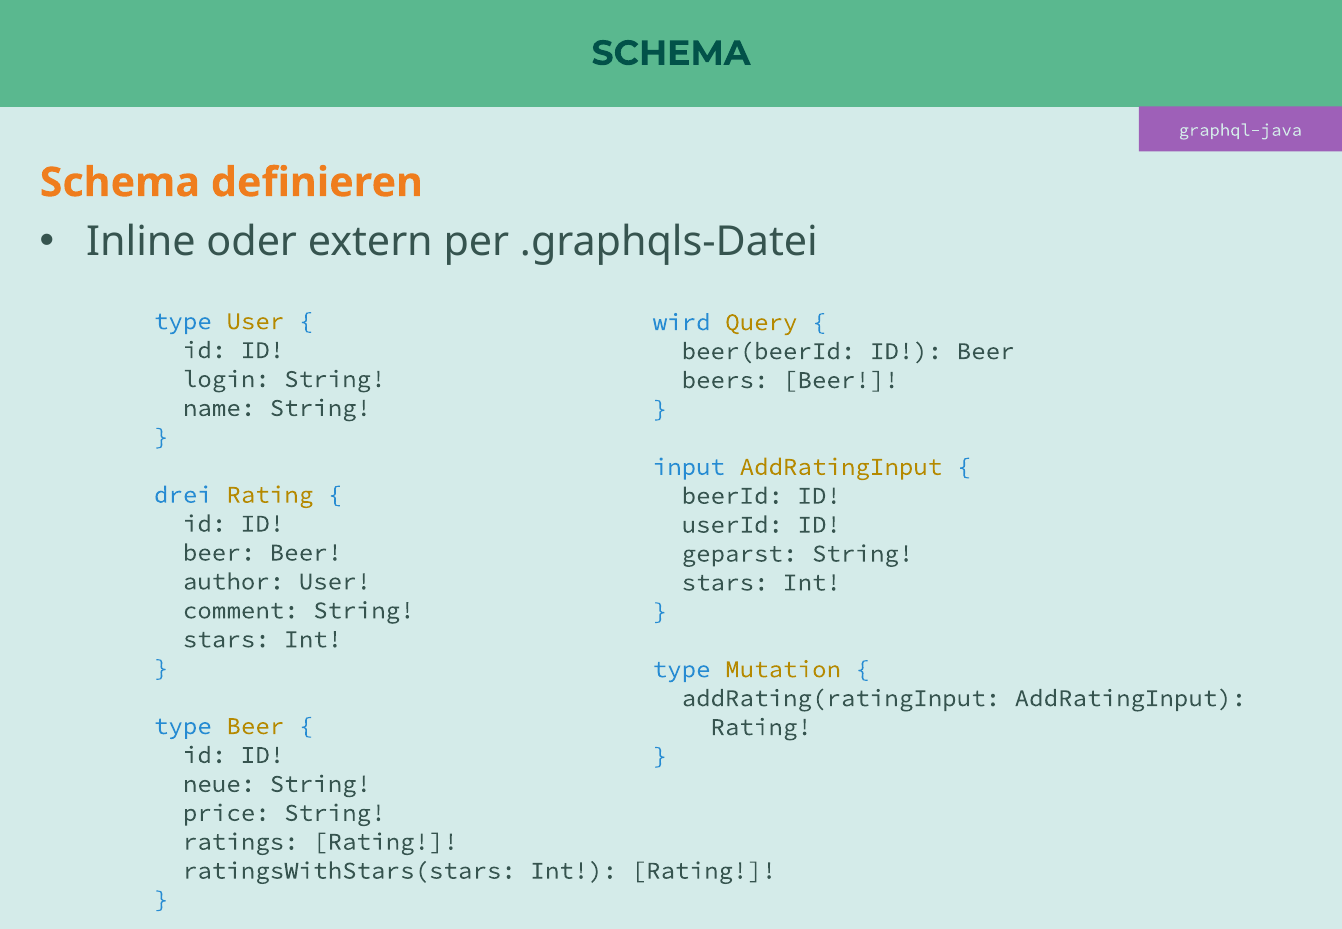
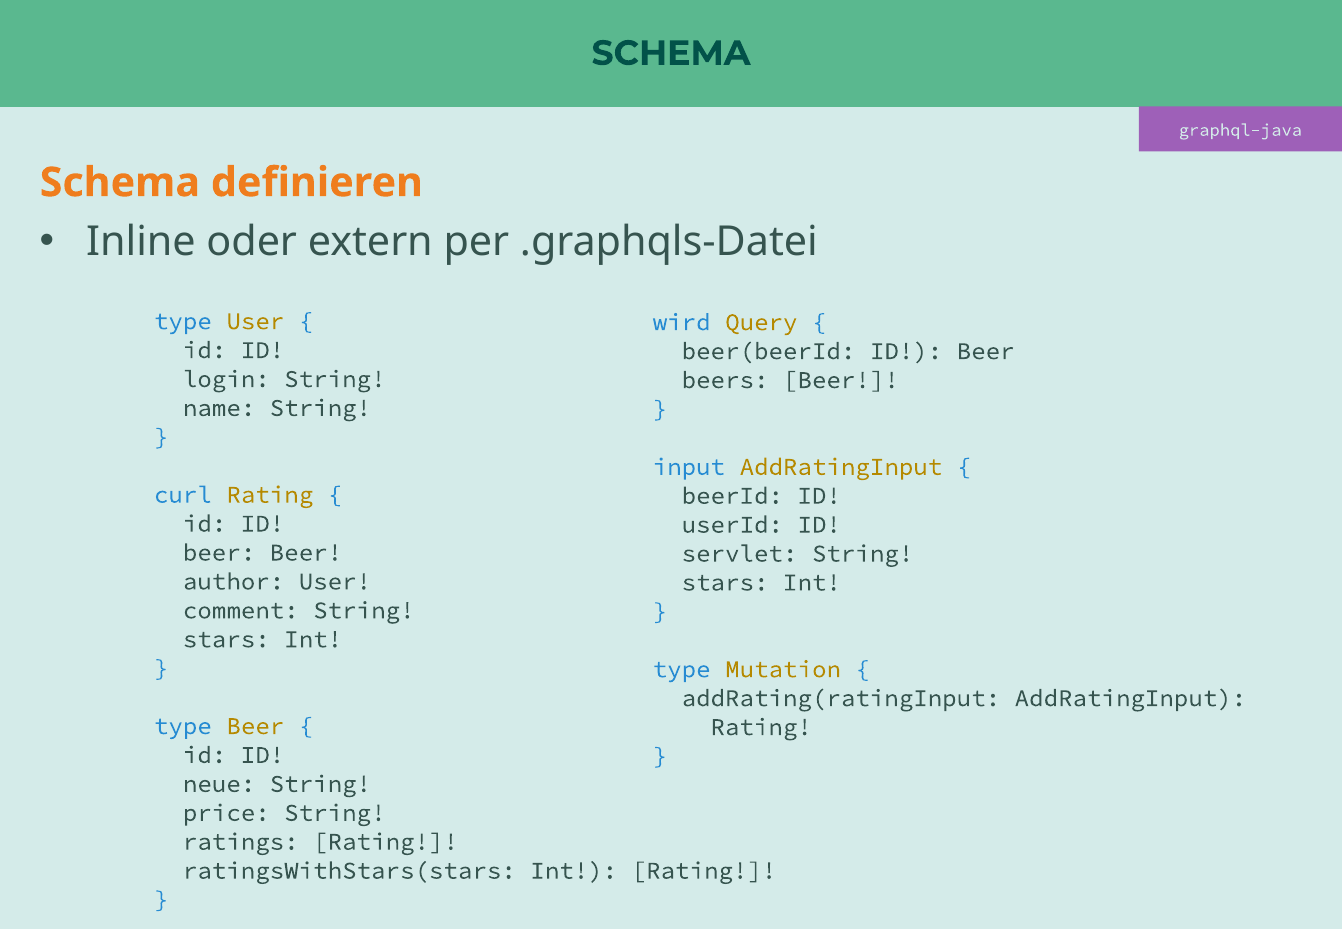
drei: drei -> curl
geparst: geparst -> servlet
